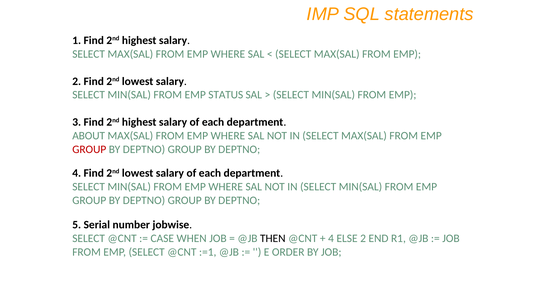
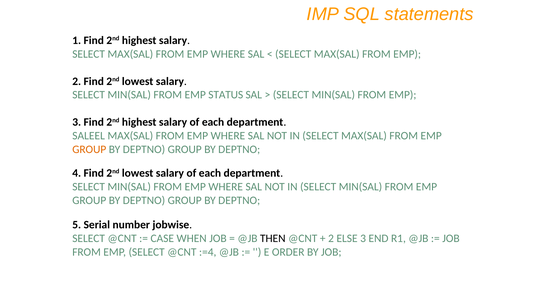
ABOUT: ABOUT -> SALEEL
GROUP at (89, 150) colour: red -> orange
4 at (331, 239): 4 -> 2
ELSE 2: 2 -> 3
:=1: :=1 -> :=4
